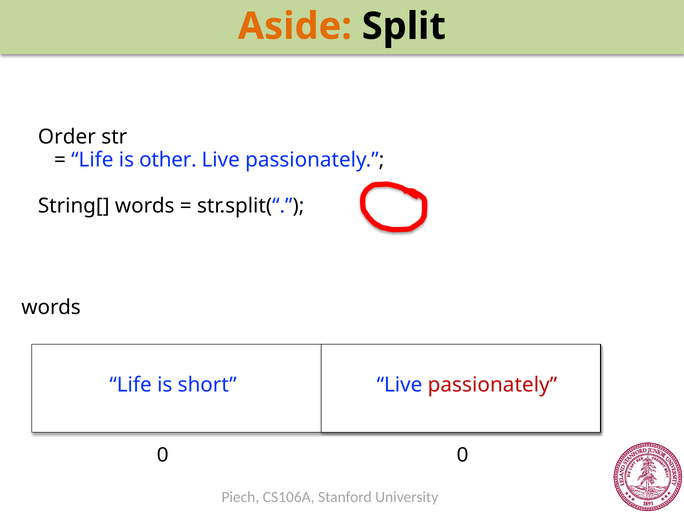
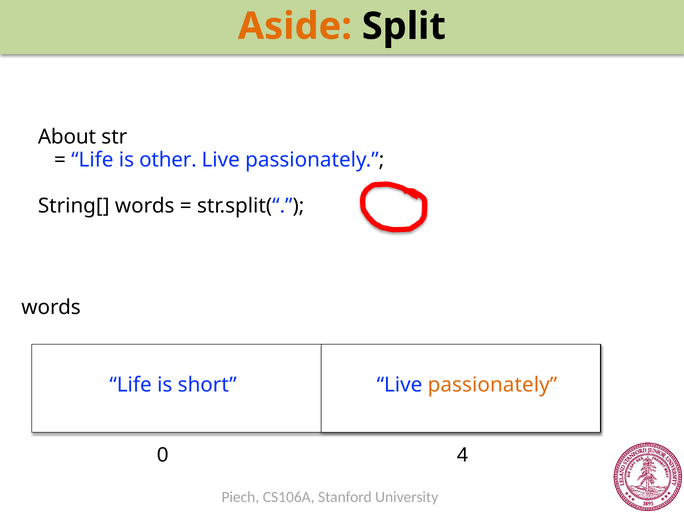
Order: Order -> About
passionately at (492, 385) colour: red -> orange
0 0: 0 -> 4
